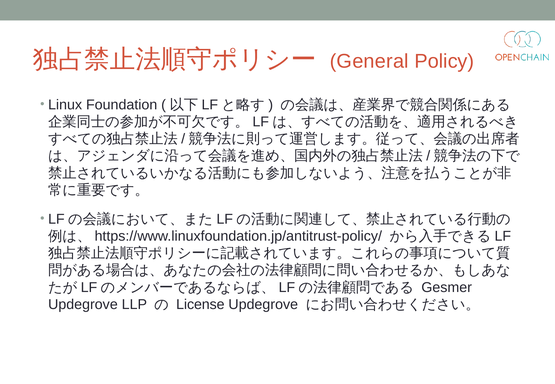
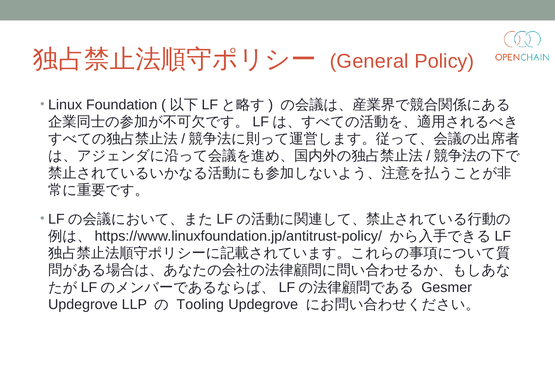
License: License -> Tooling
